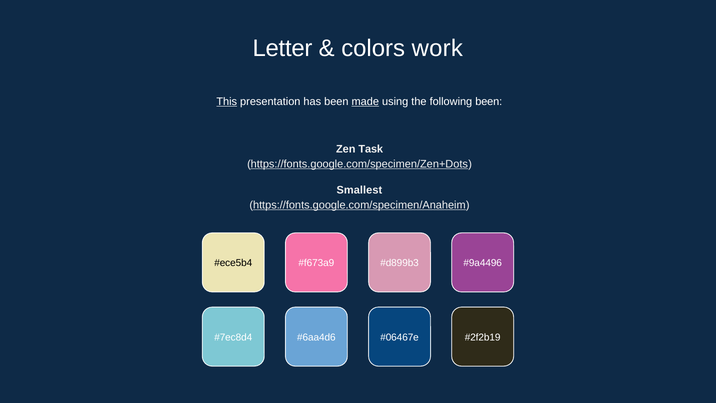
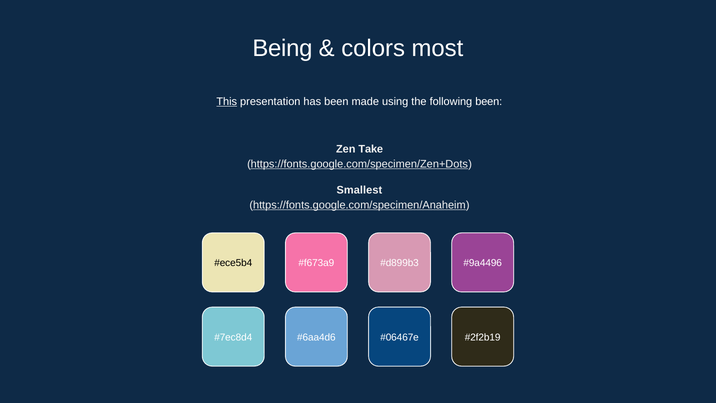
Letter: Letter -> Being
work: work -> most
made underline: present -> none
Task: Task -> Take
